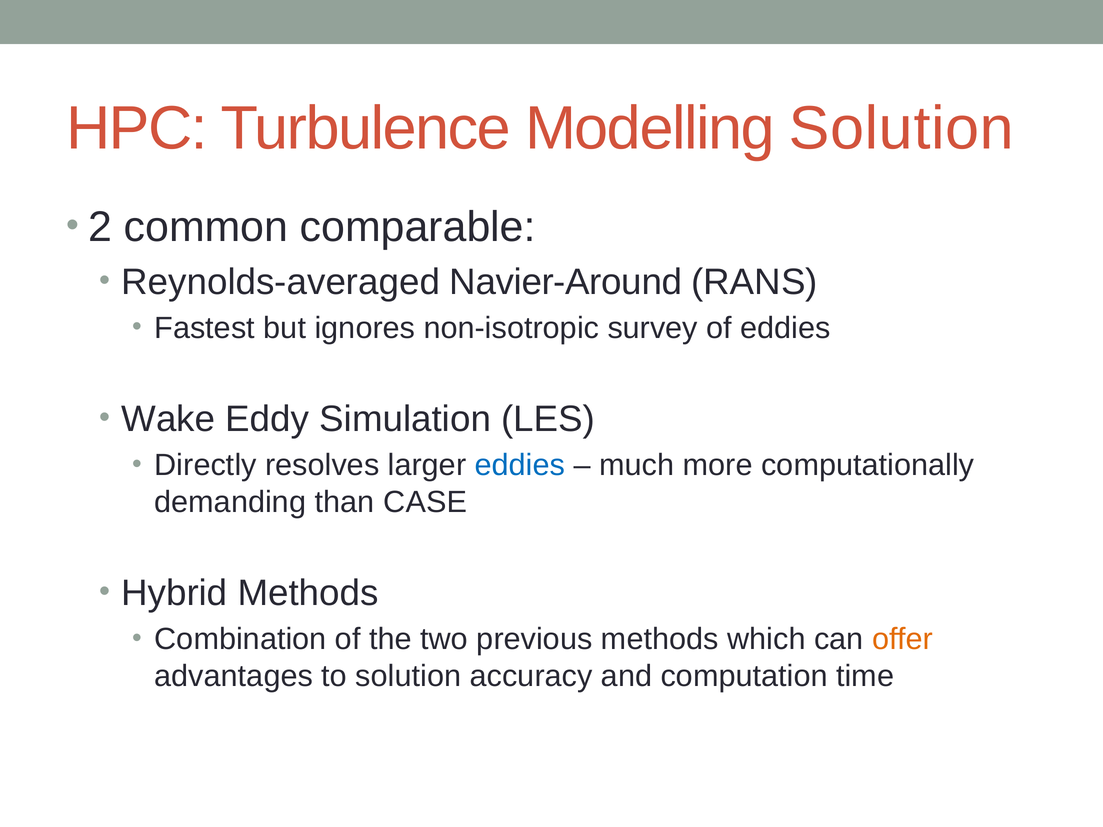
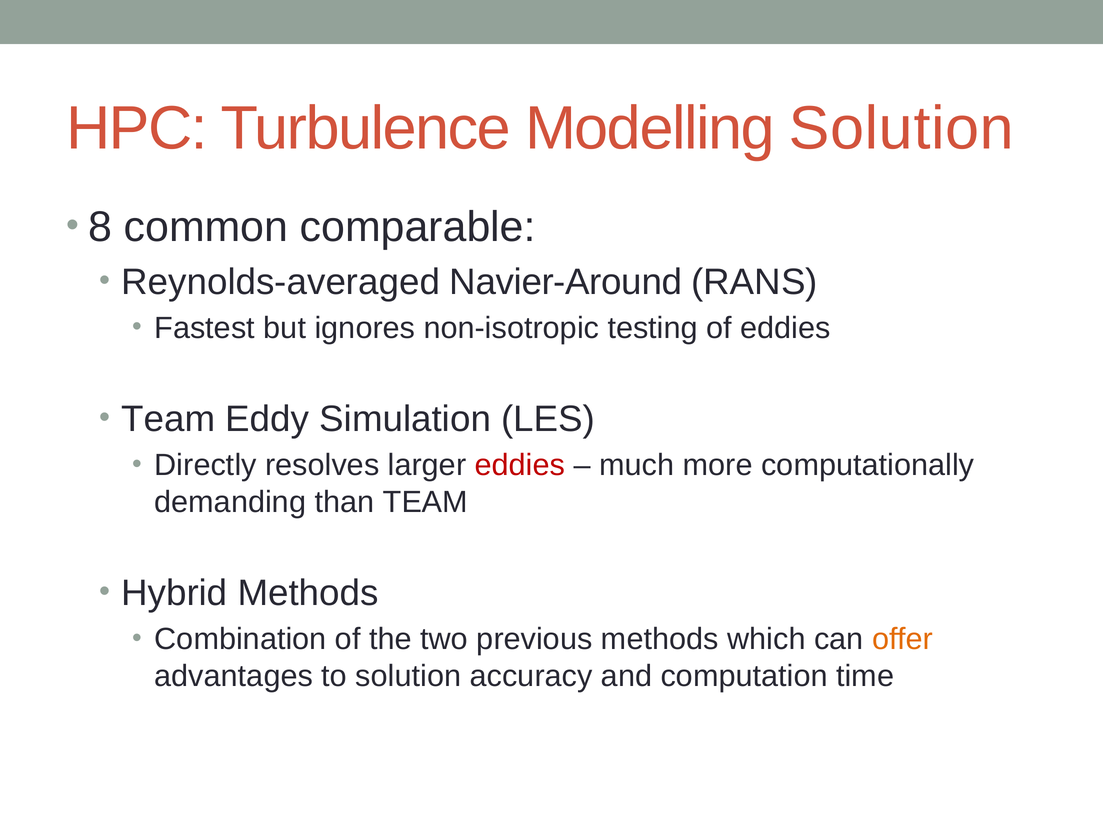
2: 2 -> 8
survey: survey -> testing
Wake at (168, 419): Wake -> Team
eddies at (520, 465) colour: blue -> red
than CASE: CASE -> TEAM
